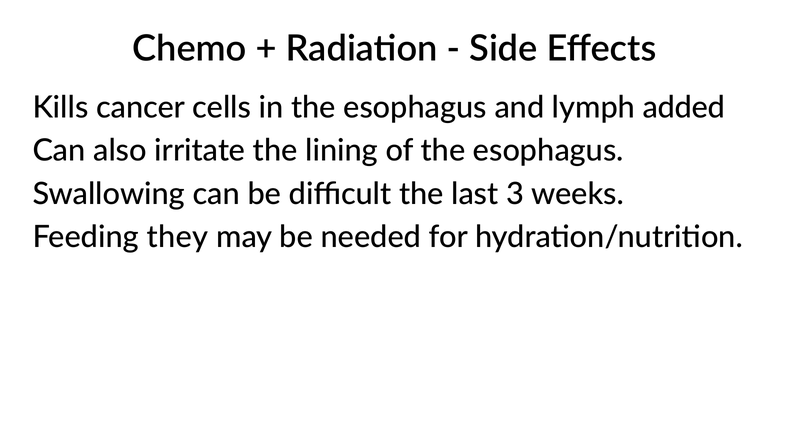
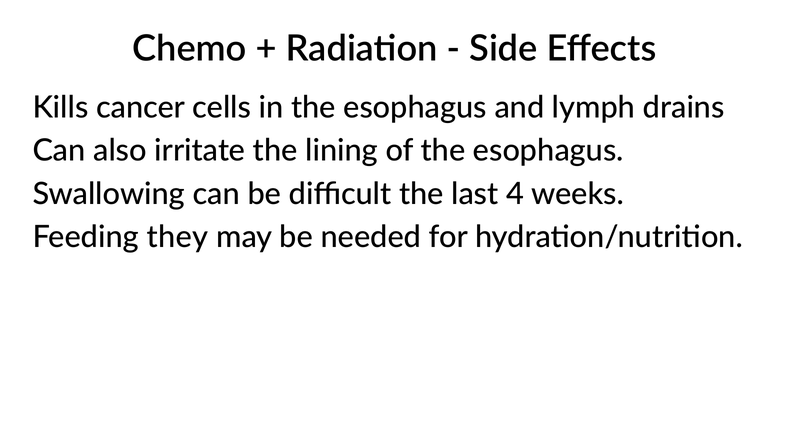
added: added -> drains
3: 3 -> 4
